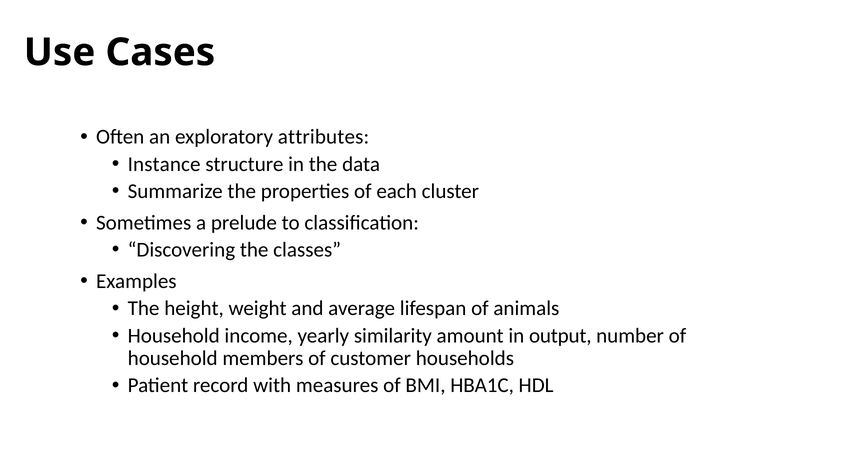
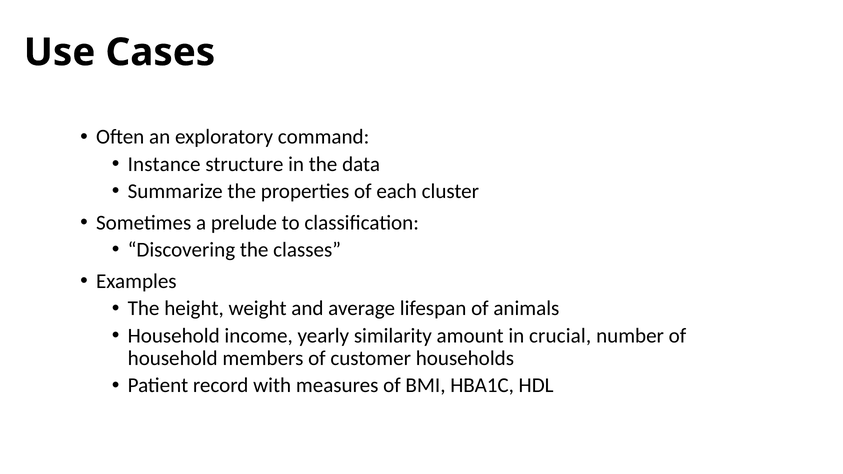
attributes: attributes -> command
output: output -> crucial
